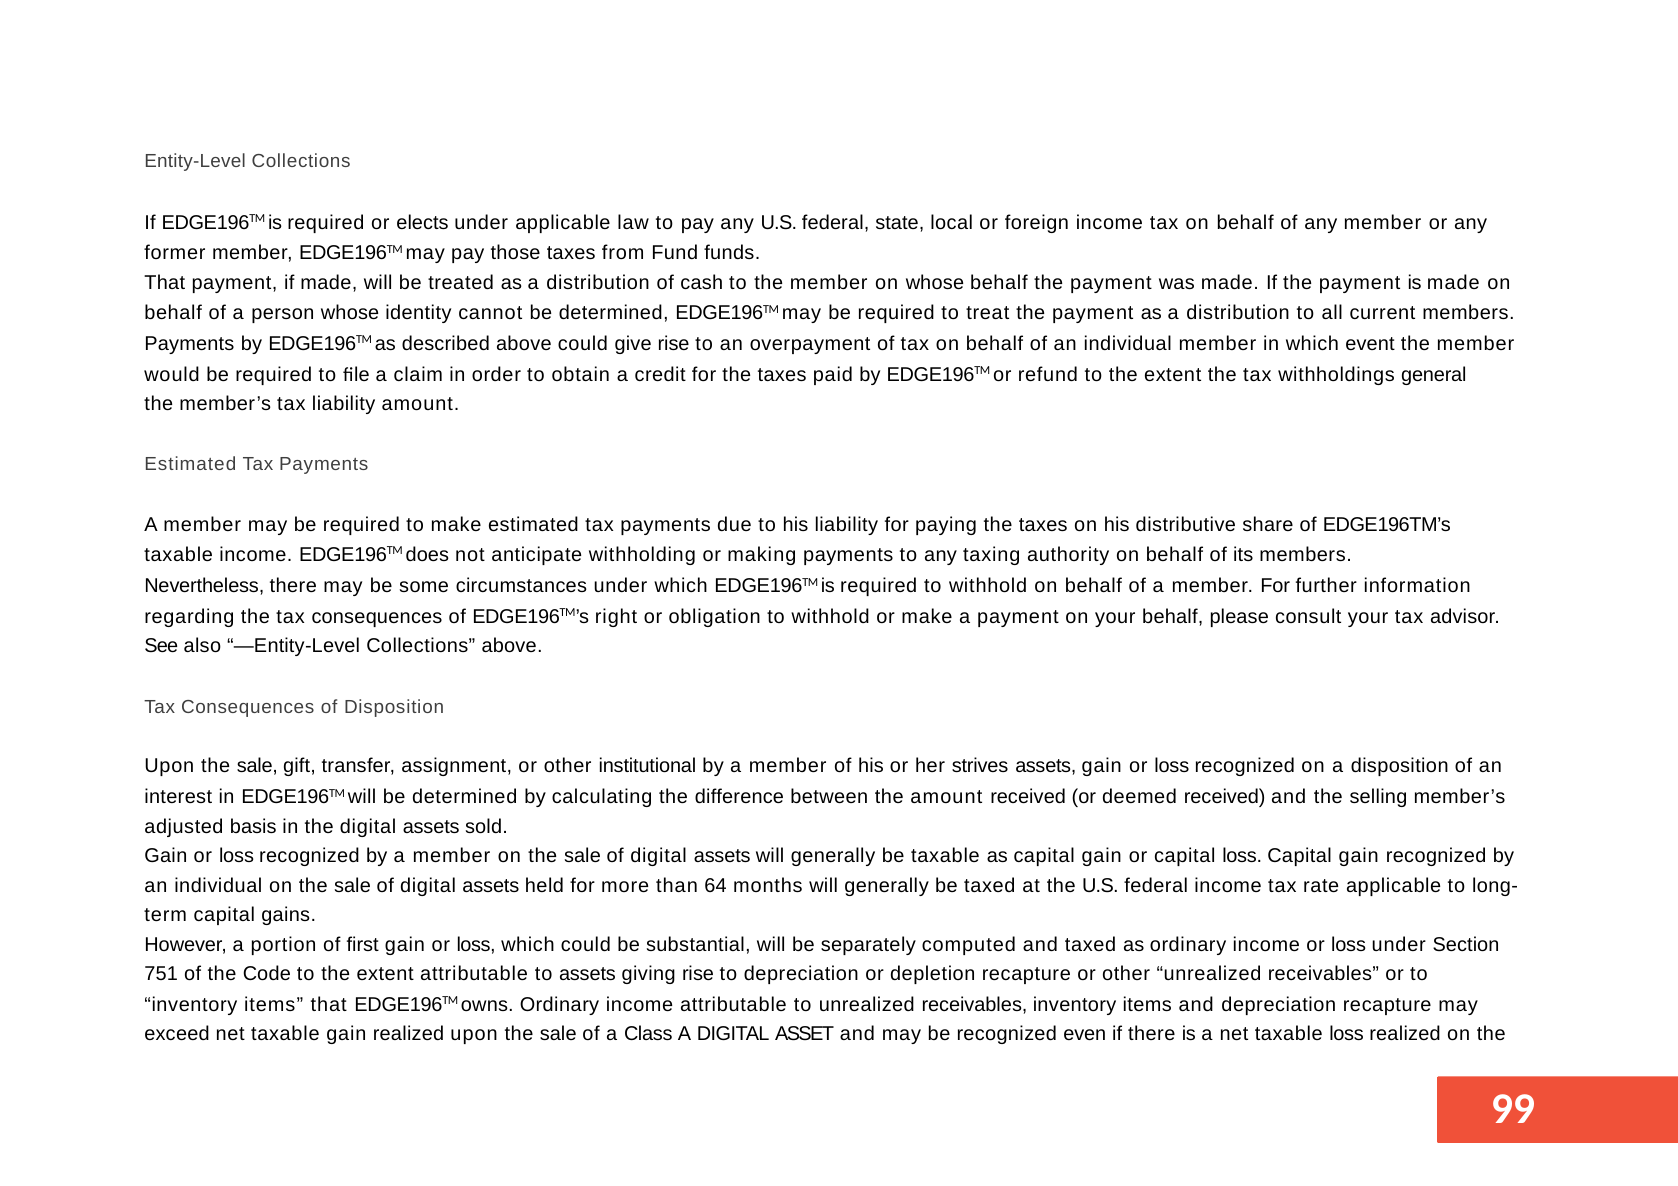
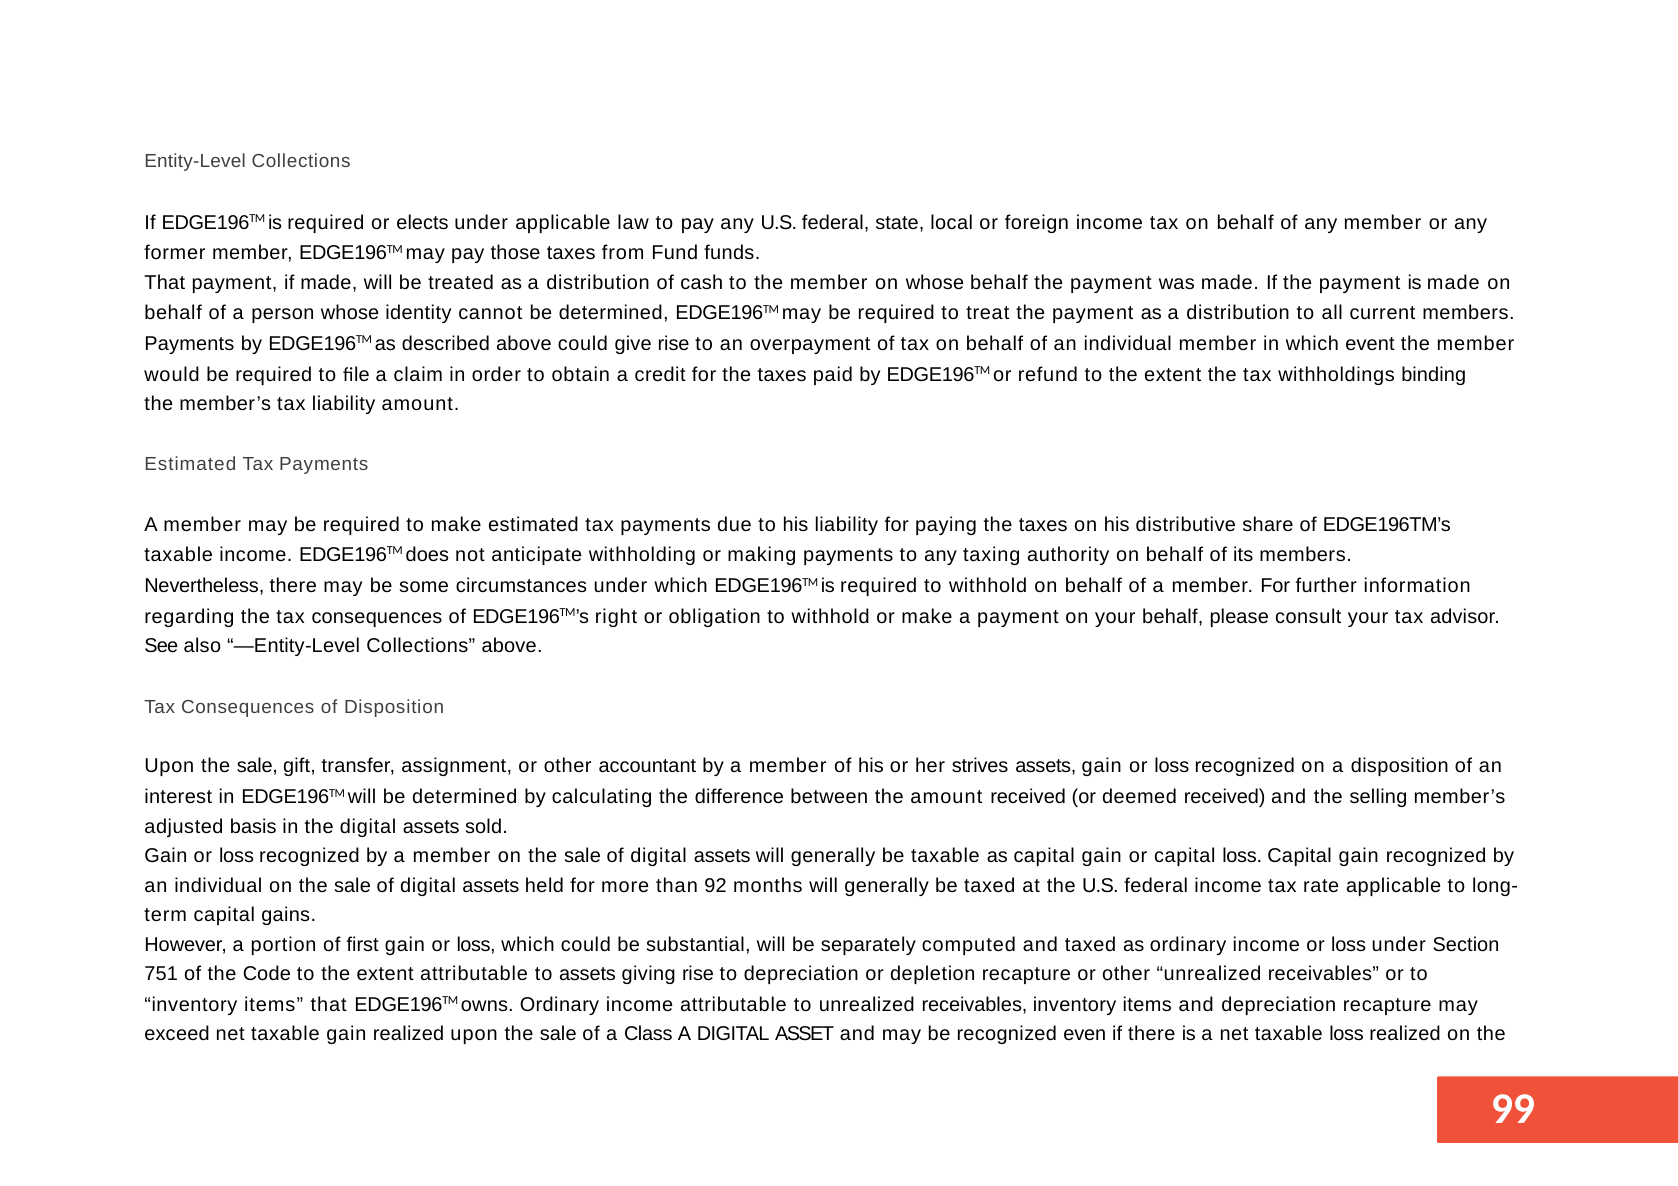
general: general -> binding
institutional: institutional -> accountant
64: 64 -> 92
